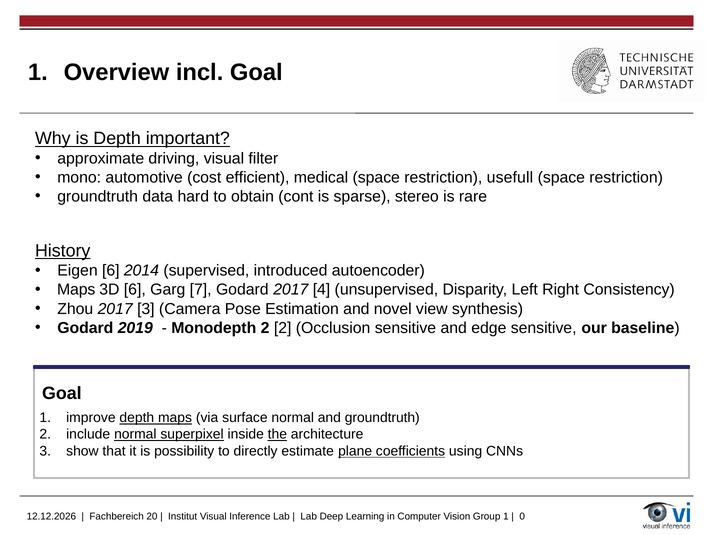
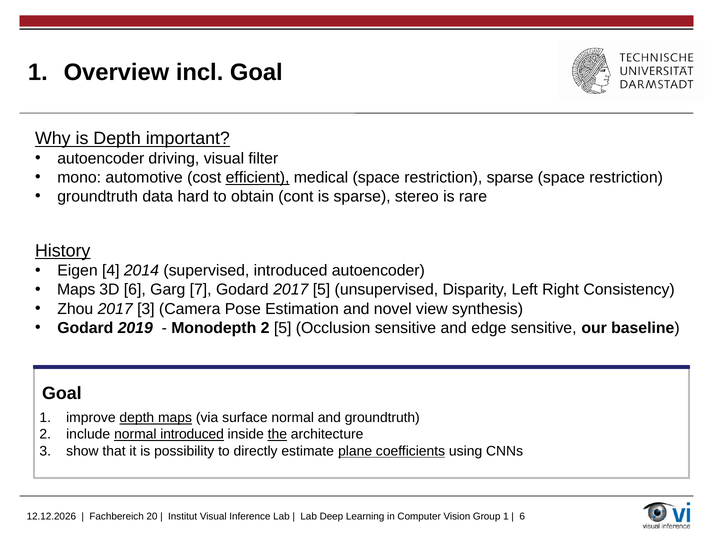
approximate at (101, 159): approximate -> autoencoder
efficient underline: none -> present
restriction usefull: usefull -> sparse
Eigen 6: 6 -> 4
2017 4: 4 -> 5
2 2: 2 -> 5
normal superpixel: superpixel -> introduced
0 at (522, 516): 0 -> 6
